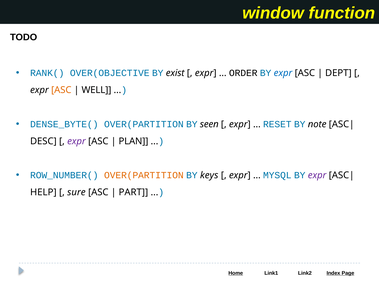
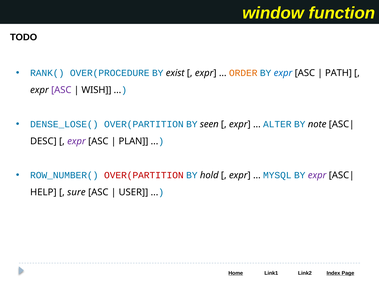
OVER(OBJECTIVE: OVER(OBJECTIVE -> OVER(PROCEDURE
ORDER colour: black -> orange
DEPT: DEPT -> PATH
ASC at (61, 90) colour: orange -> purple
WELL: WELL -> WISH
DENSE_BYTE(: DENSE_BYTE( -> DENSE_LOSE(
RESET: RESET -> ALTER
OVER(PARTITION at (144, 175) colour: orange -> red
keys: keys -> hold
PART: PART -> USER
